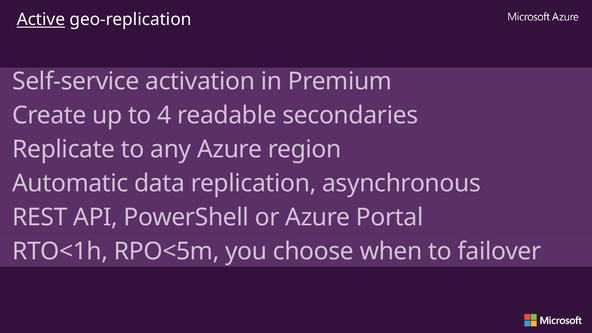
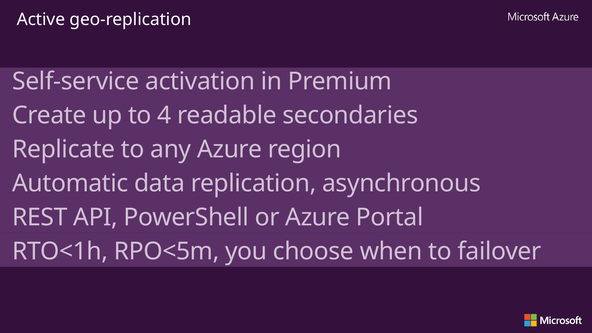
Active underline: present -> none
